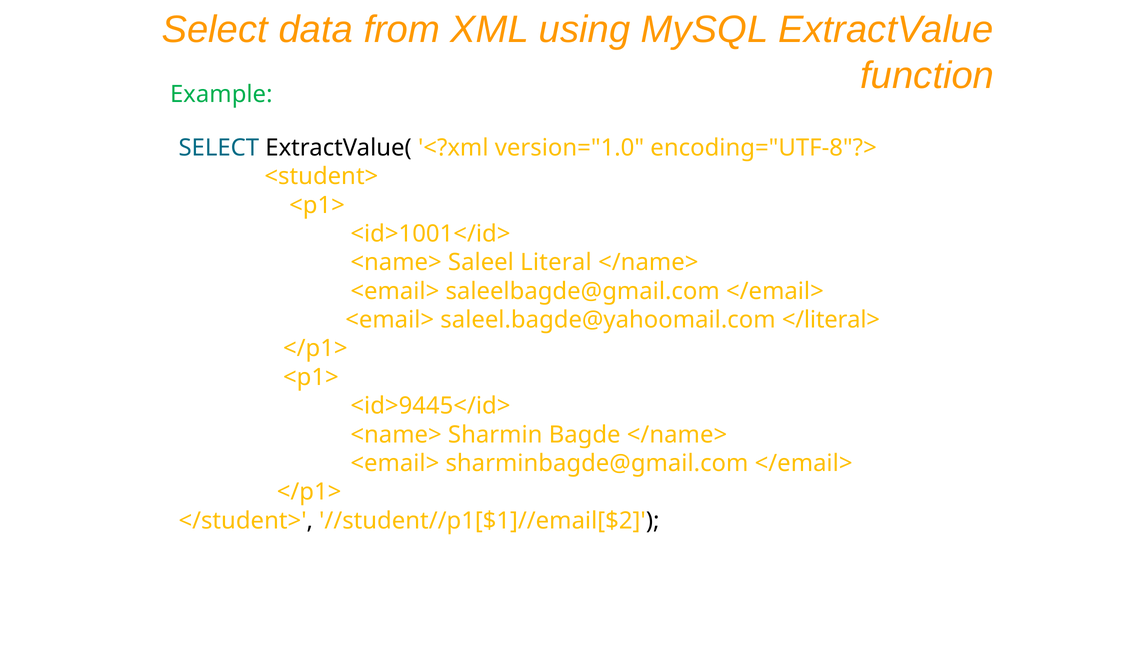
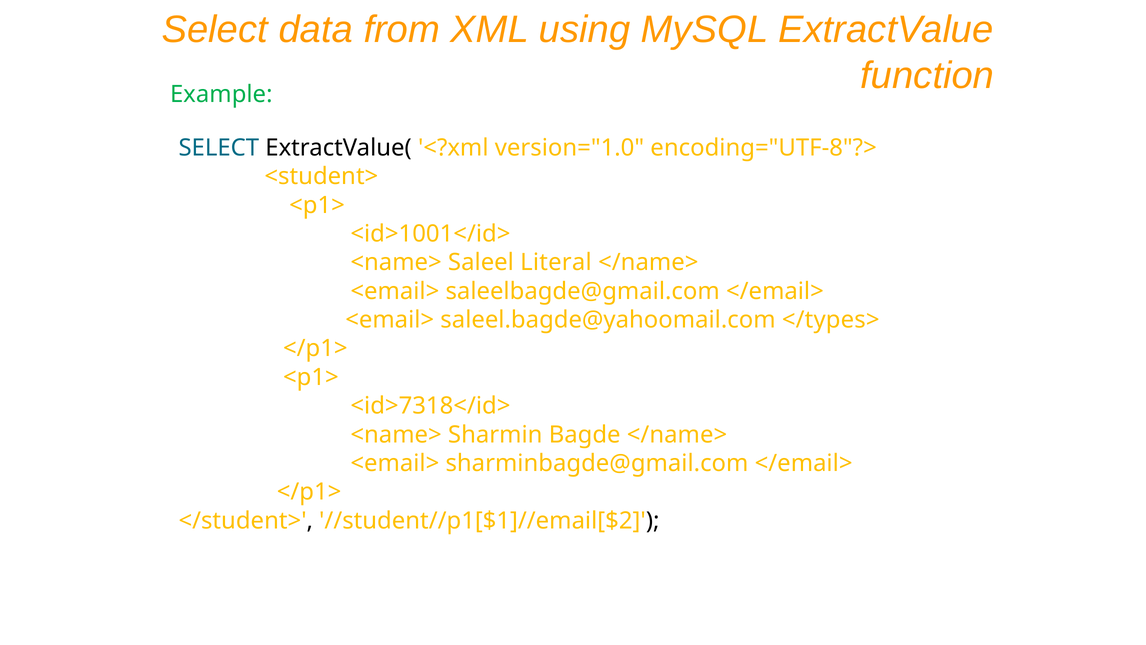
</literal>: </literal> -> </types>
<id>9445</id>: <id>9445</id> -> <id>7318</id>
